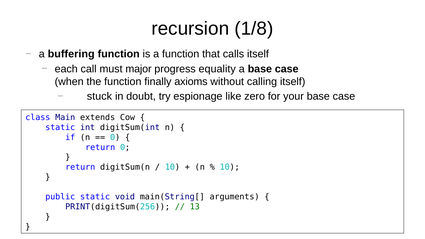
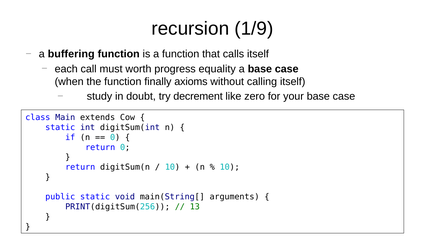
1/8: 1/8 -> 1/9
major: major -> worth
stuck: stuck -> study
espionage: espionage -> decrement
